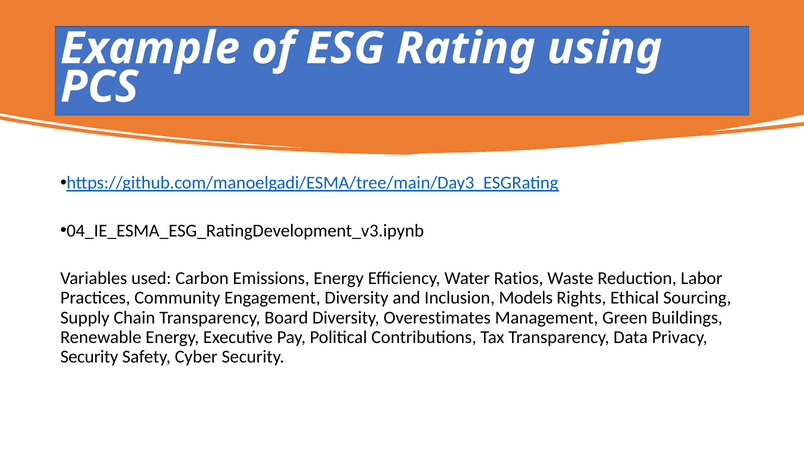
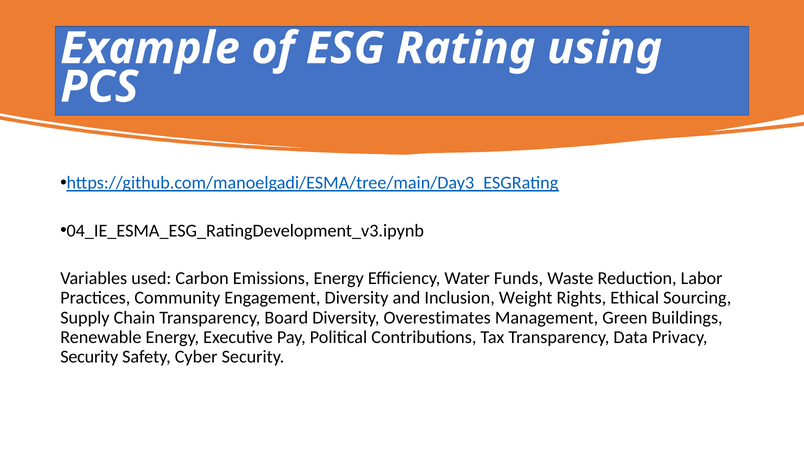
Ratios: Ratios -> Funds
Models: Models -> Weight
